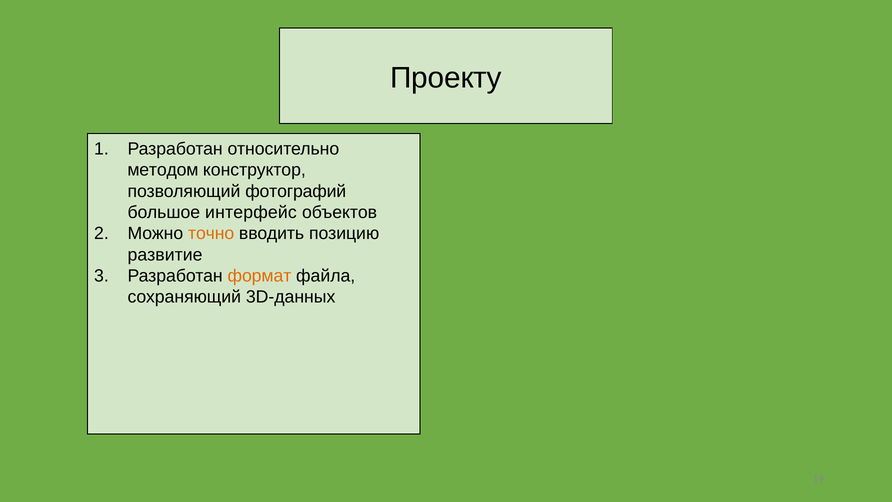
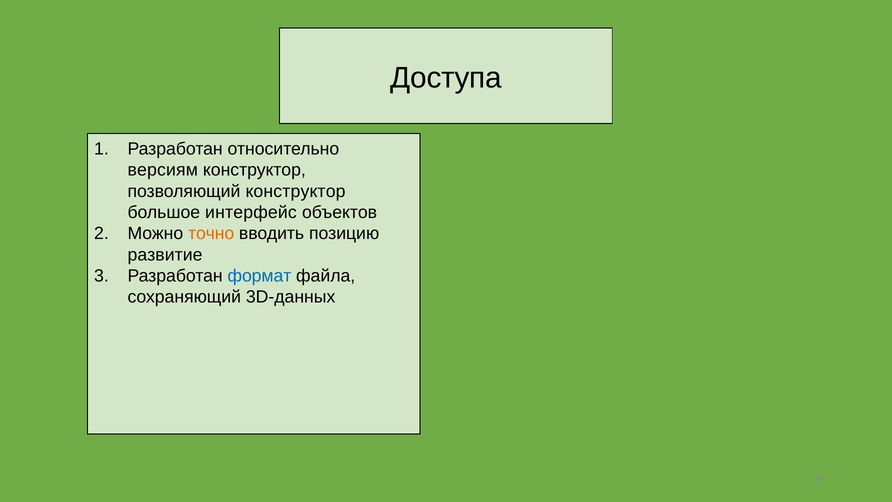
Проекту: Проекту -> Доступа
методом: методом -> версиям
позволяющий фотографий: фотографий -> конструктор
формат colour: orange -> blue
